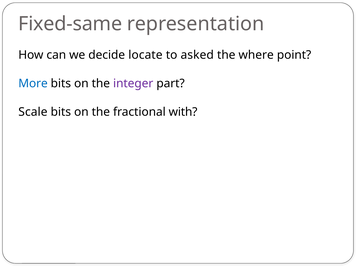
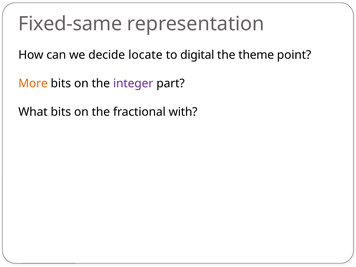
asked: asked -> digital
where: where -> theme
More colour: blue -> orange
Scale: Scale -> What
